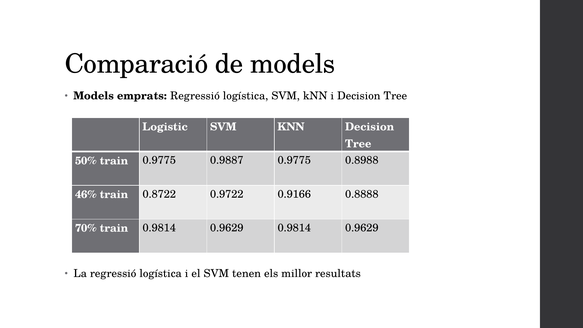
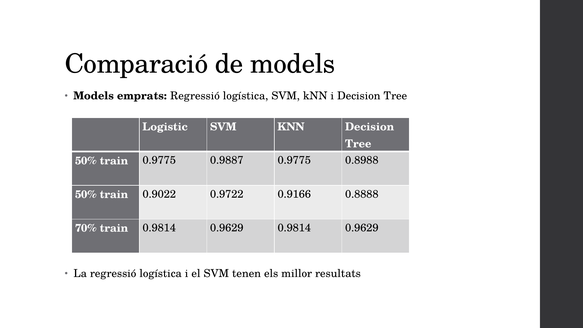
46% at (86, 194): 46% -> 50%
0.8722: 0.8722 -> 0.9022
